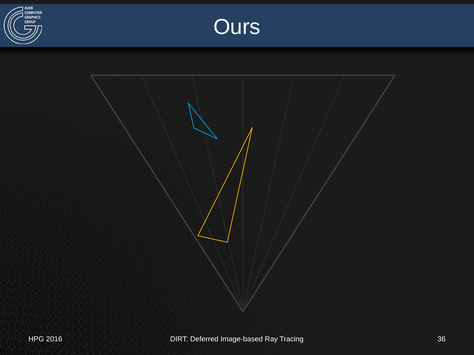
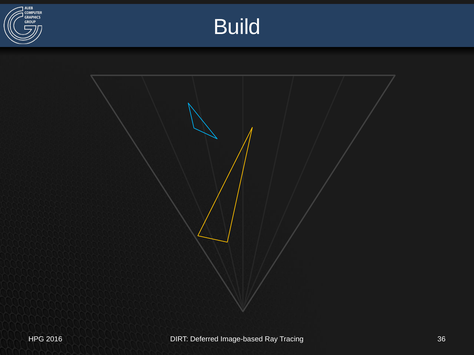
Ours: Ours -> Build
